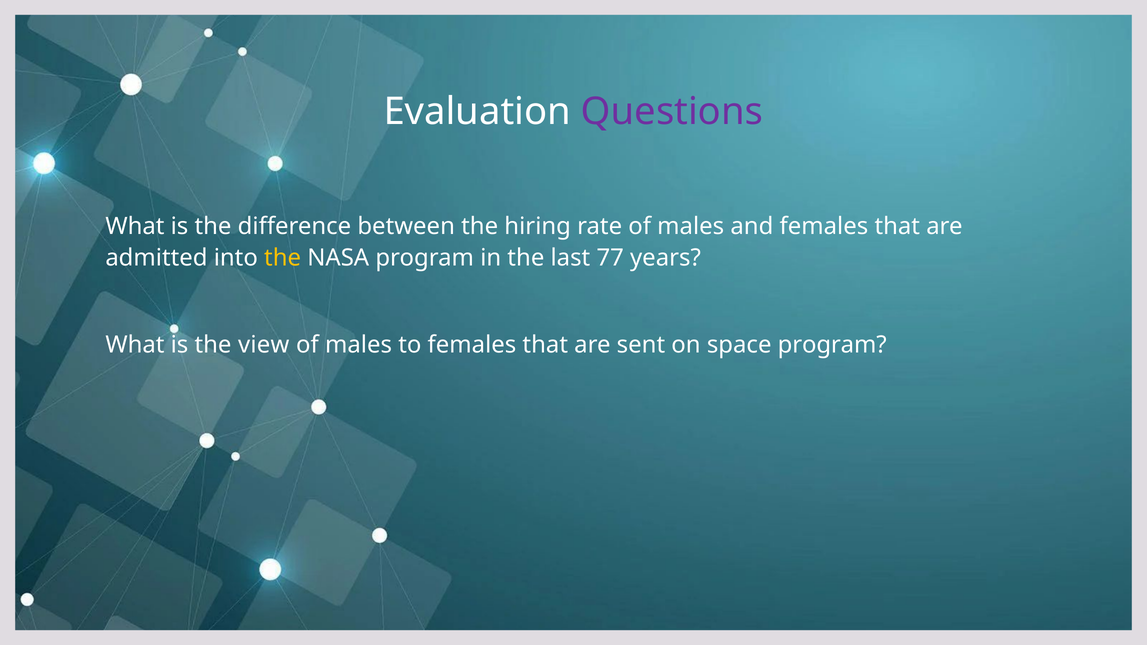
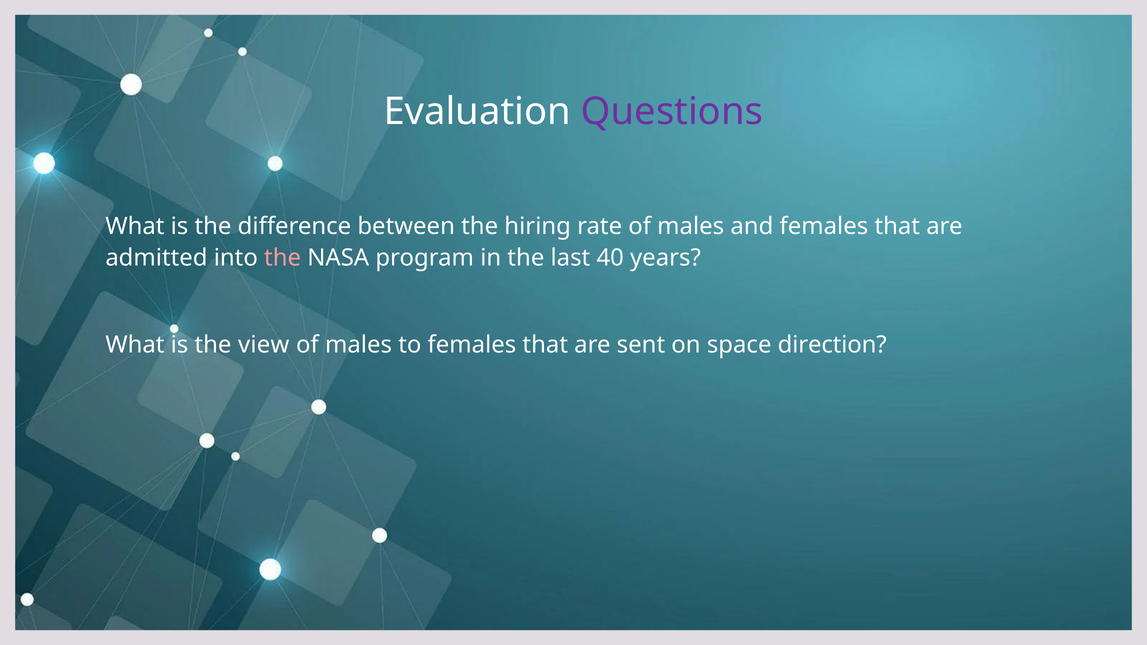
the at (283, 258) colour: yellow -> pink
77: 77 -> 40
space program: program -> direction
